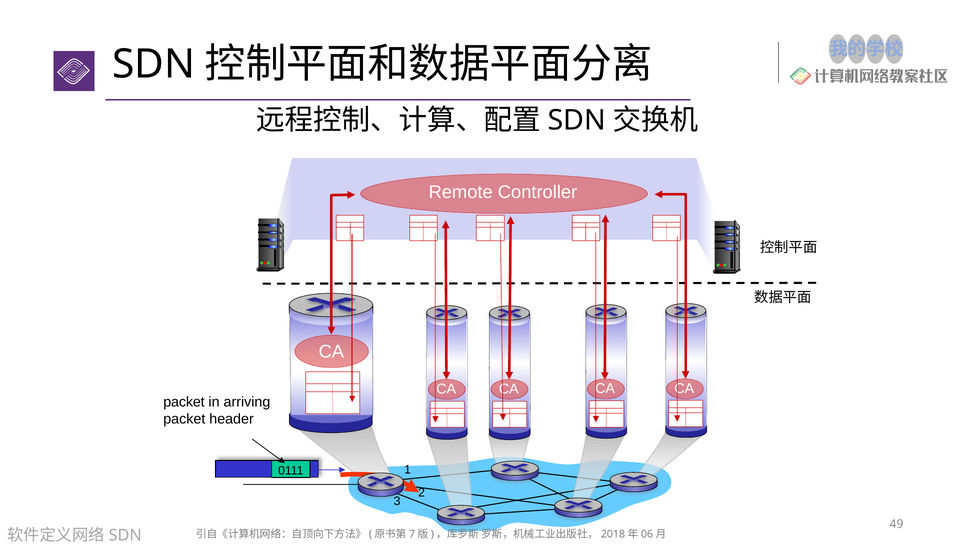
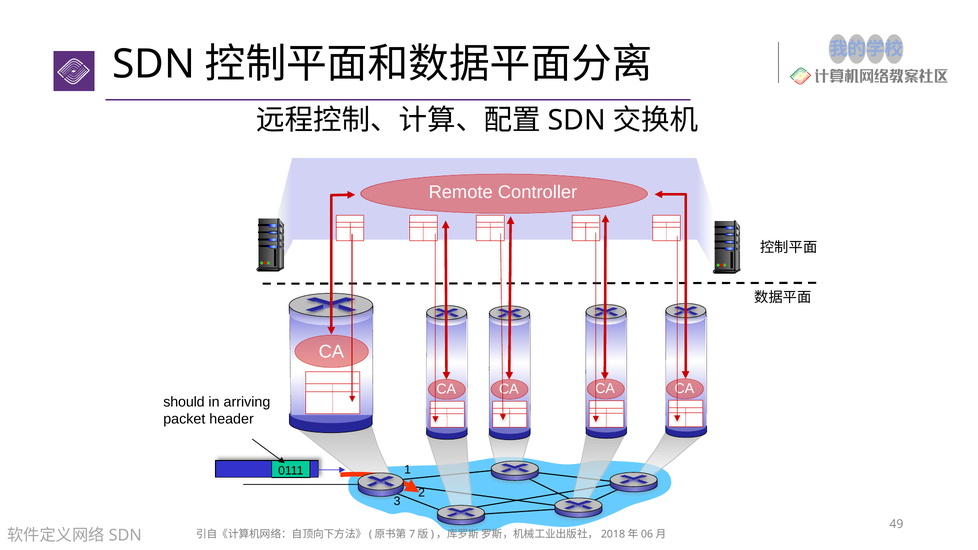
packet at (184, 402): packet -> should
